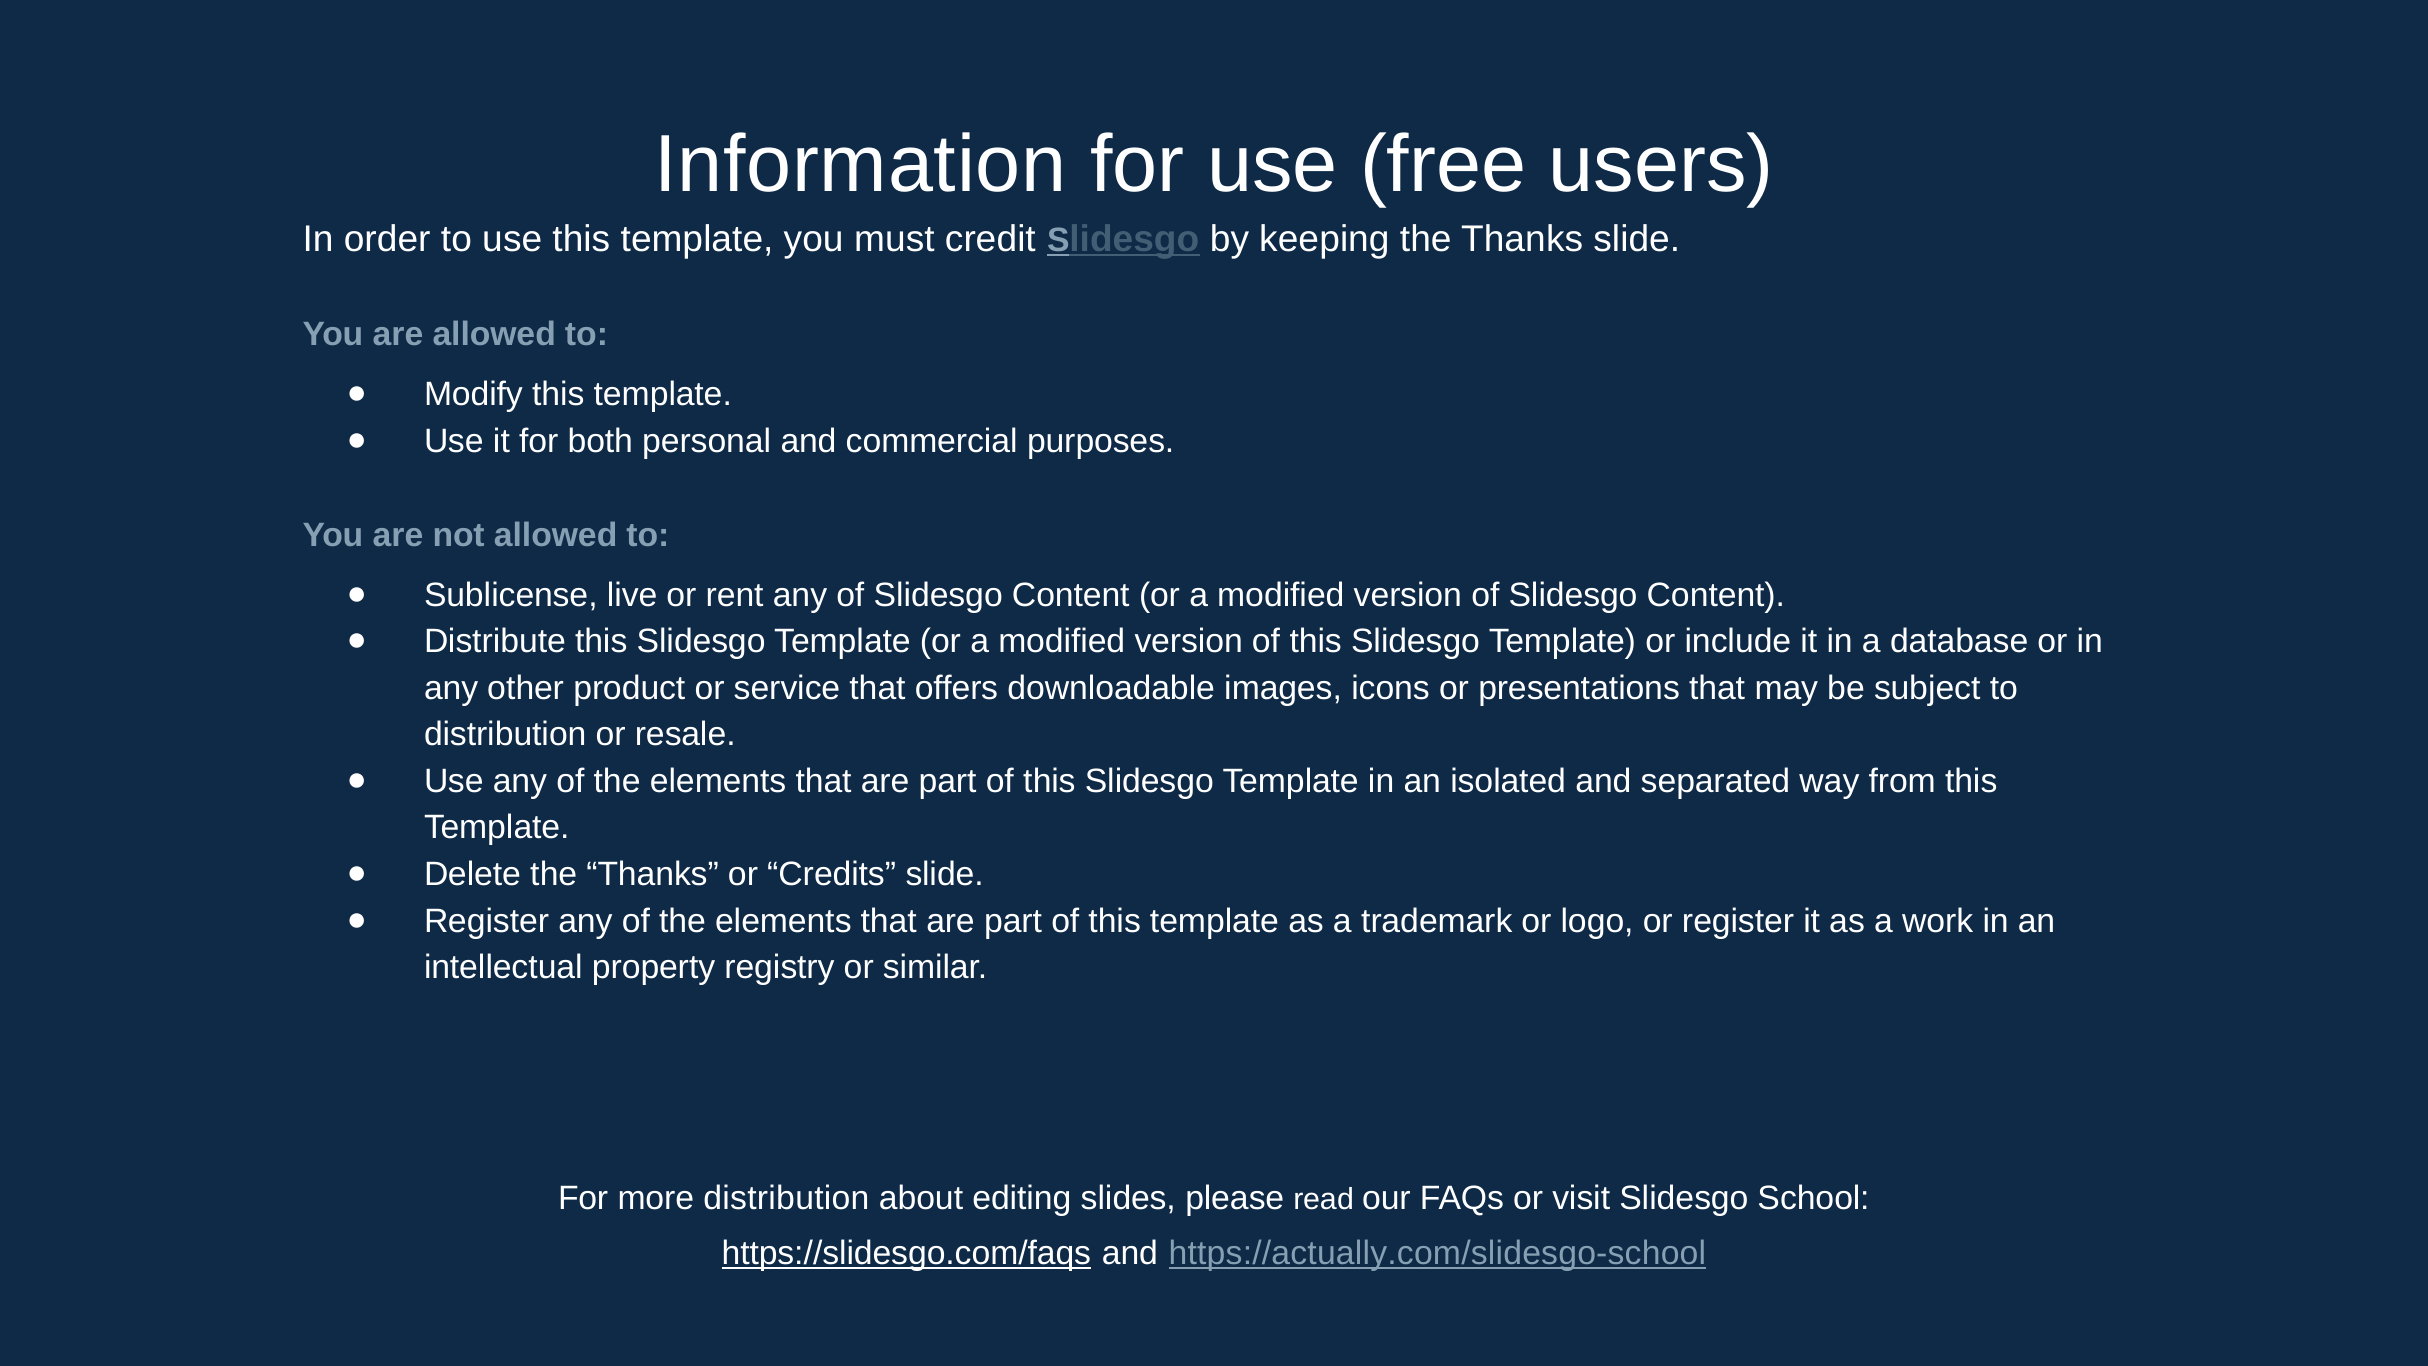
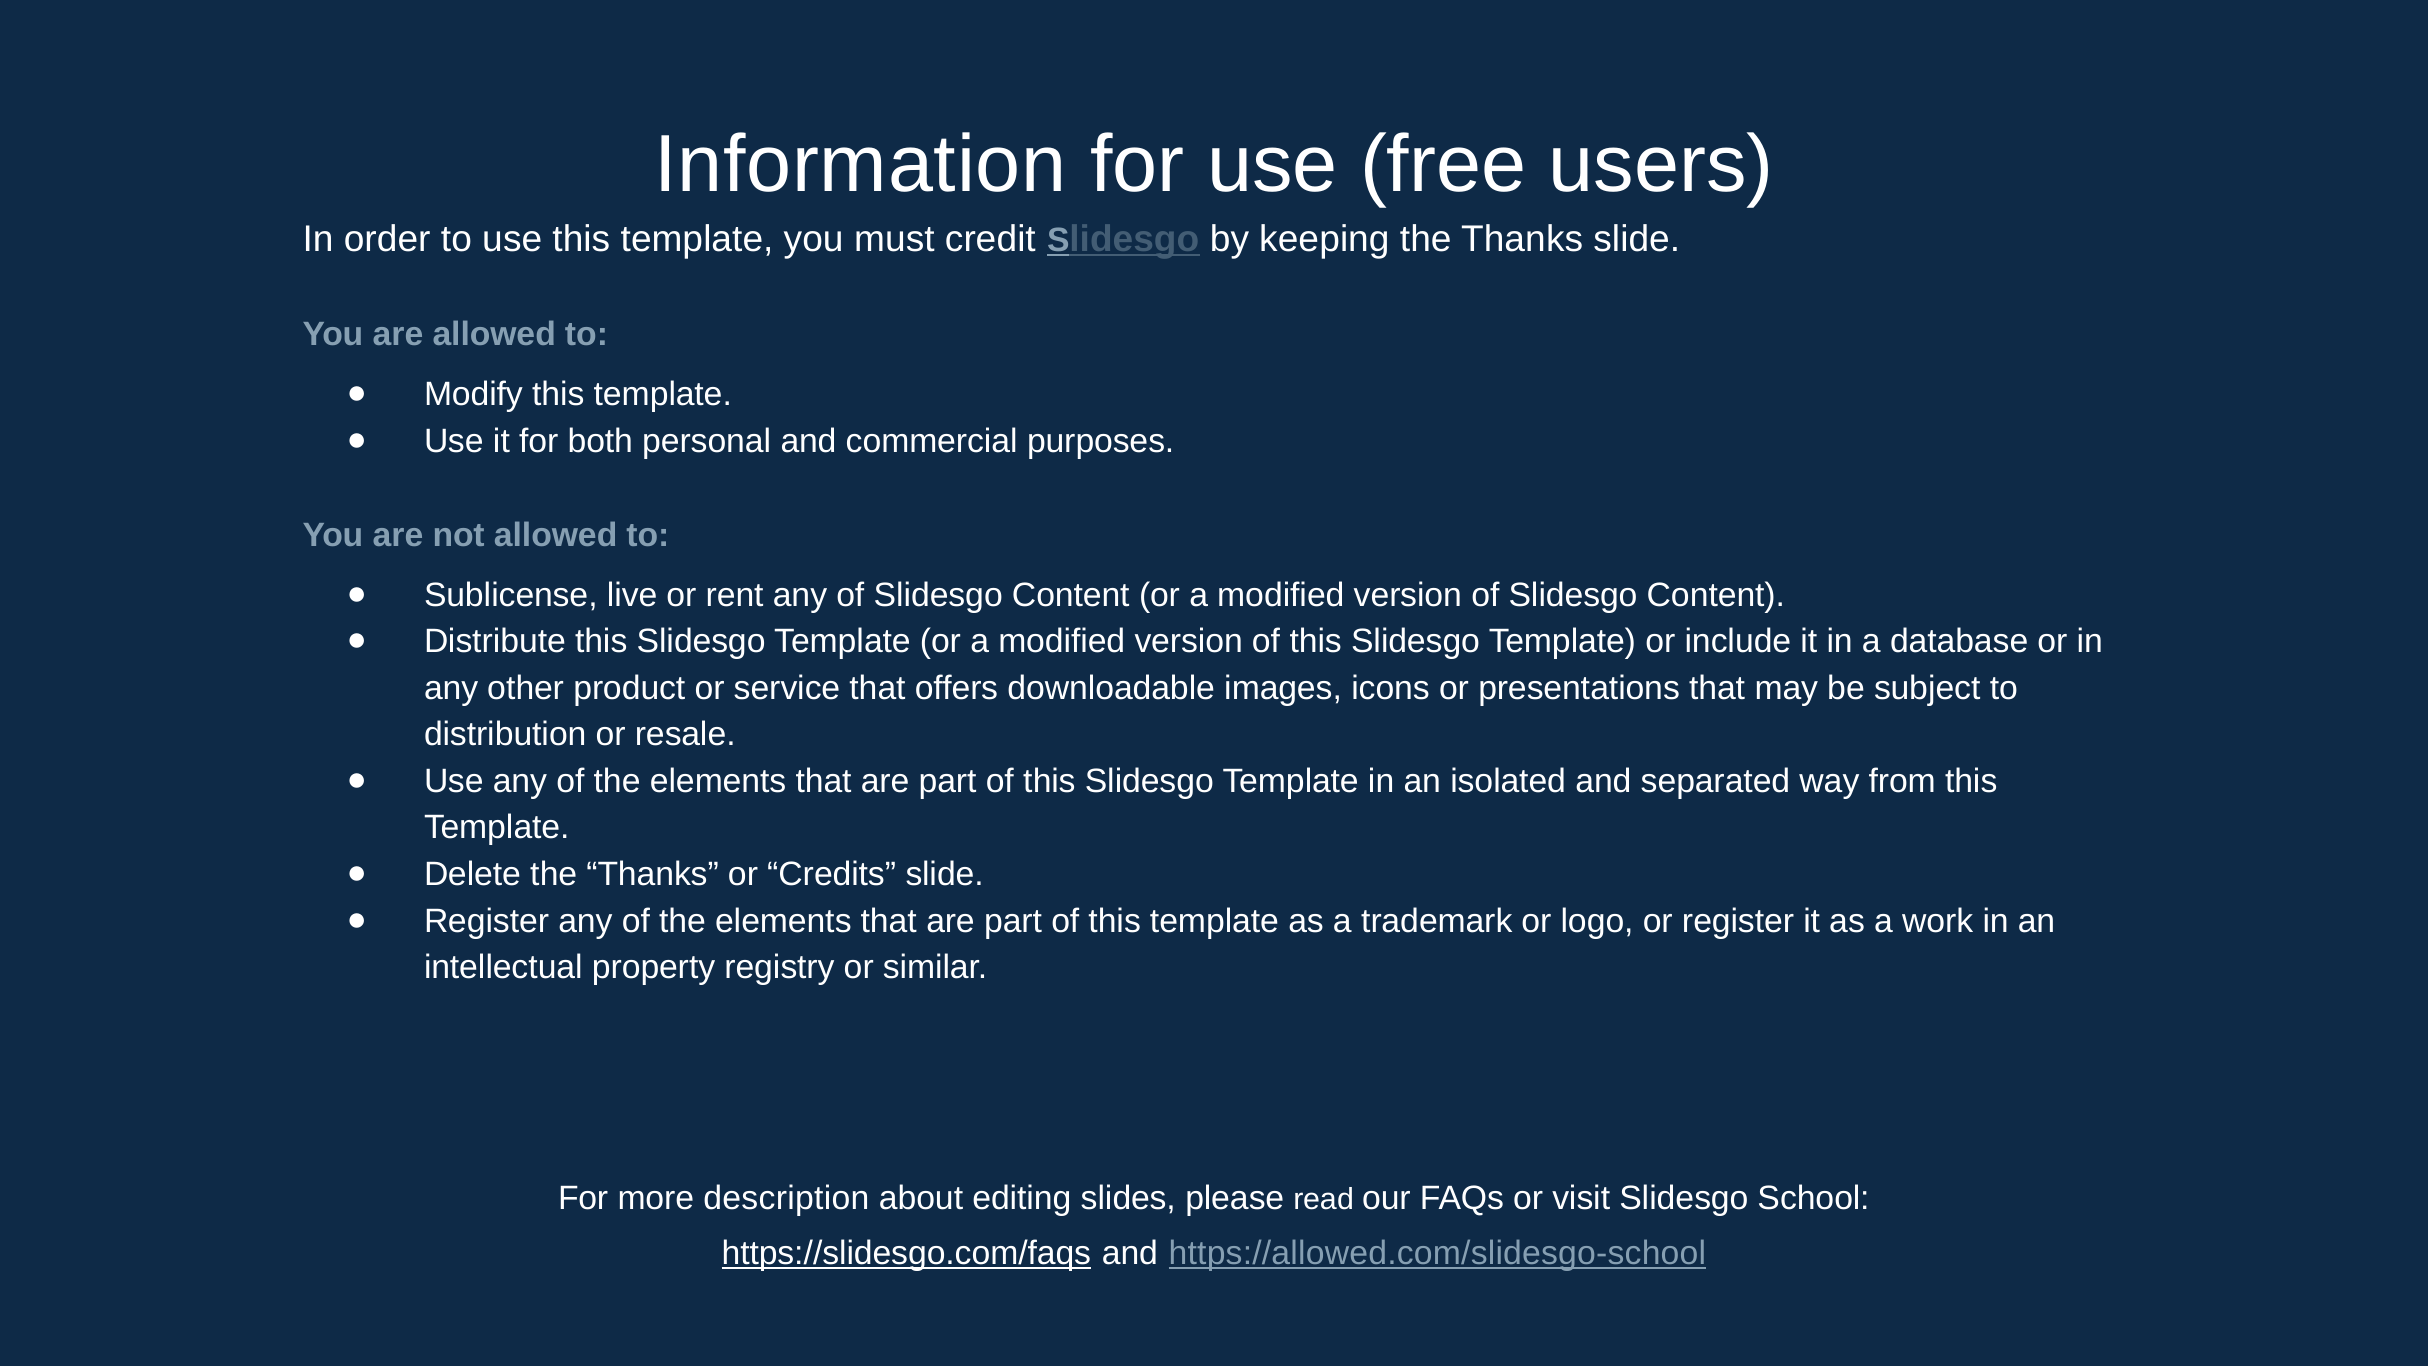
more distribution: distribution -> description
https://actually.com/slidesgo-school: https://actually.com/slidesgo-school -> https://allowed.com/slidesgo-school
